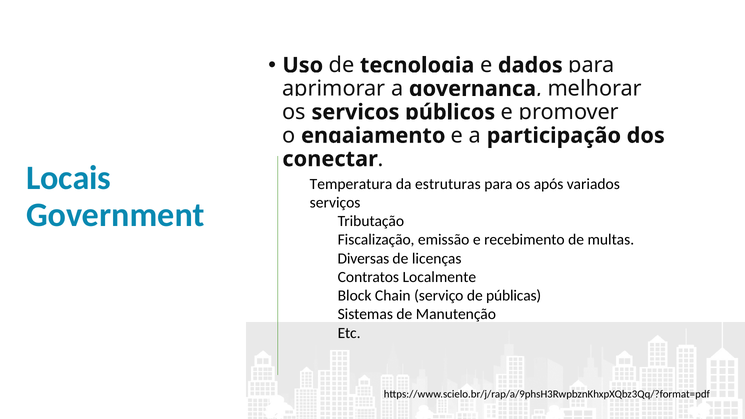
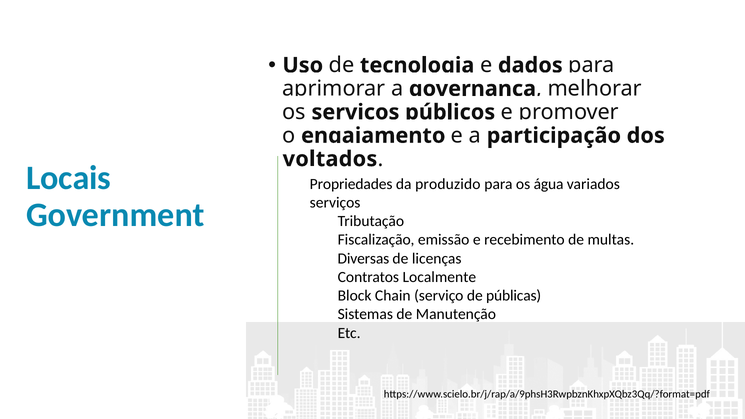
conectar: conectar -> voltados
Temperatura: Temperatura -> Propriedades
estruturas: estruturas -> produzido
após: após -> água
